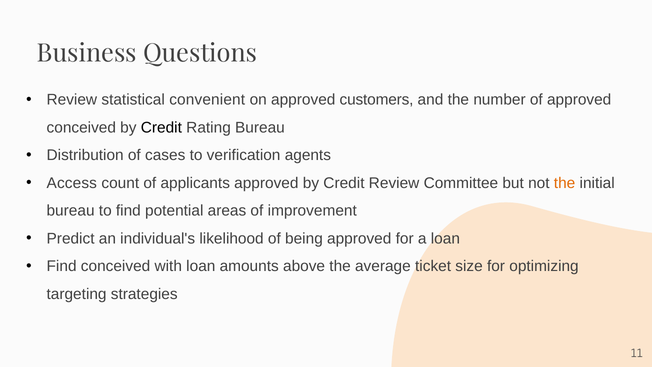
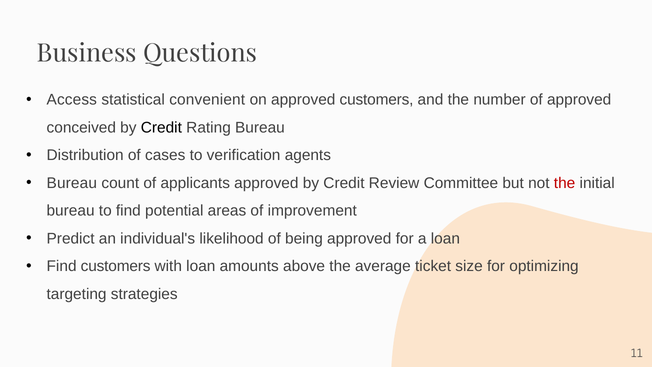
Review at (72, 100): Review -> Access
Access at (72, 183): Access -> Bureau
the at (565, 183) colour: orange -> red
Find conceived: conceived -> customers
